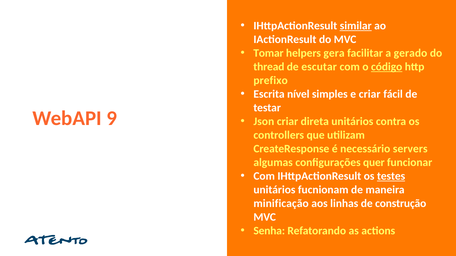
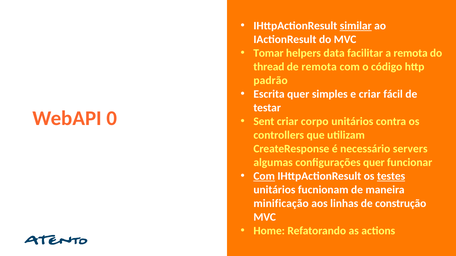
gera: gera -> data
a gerado: gerado -> remota
de escutar: escutar -> remota
código underline: present -> none
prefixo: prefixo -> padrão
Escrita nível: nível -> quer
9: 9 -> 0
Json: Json -> Sent
direta: direta -> corpo
Com at (264, 176) underline: none -> present
Senha: Senha -> Home
